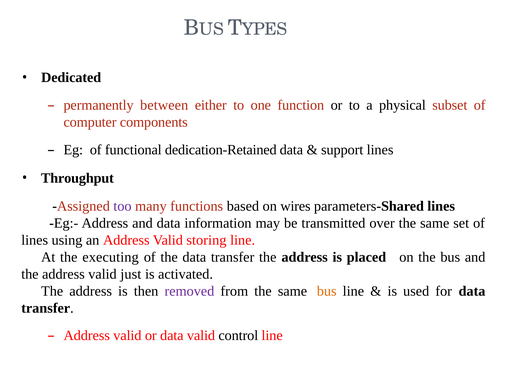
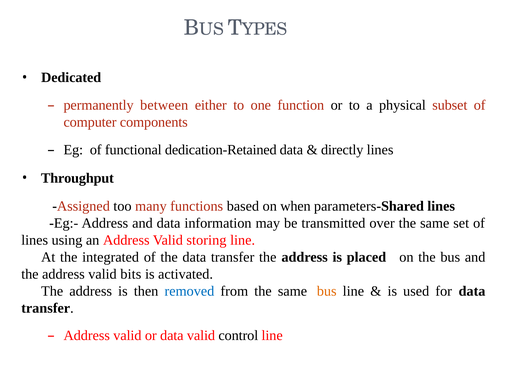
support: support -> directly
too colour: purple -> black
wires: wires -> when
executing: executing -> integrated
just: just -> bits
removed colour: purple -> blue
